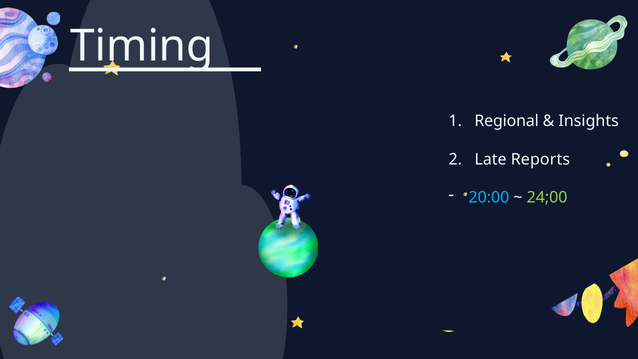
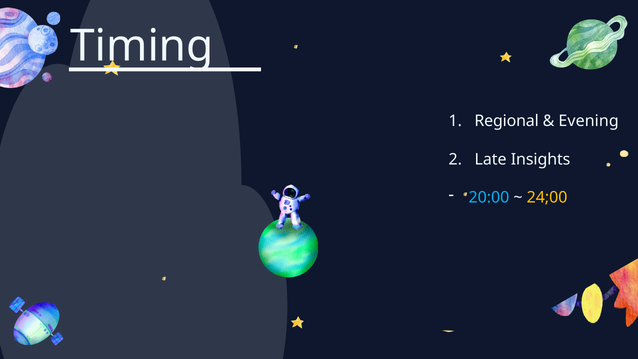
Insights: Insights -> Evening
Reports: Reports -> Insights
24;00 colour: light green -> yellow
